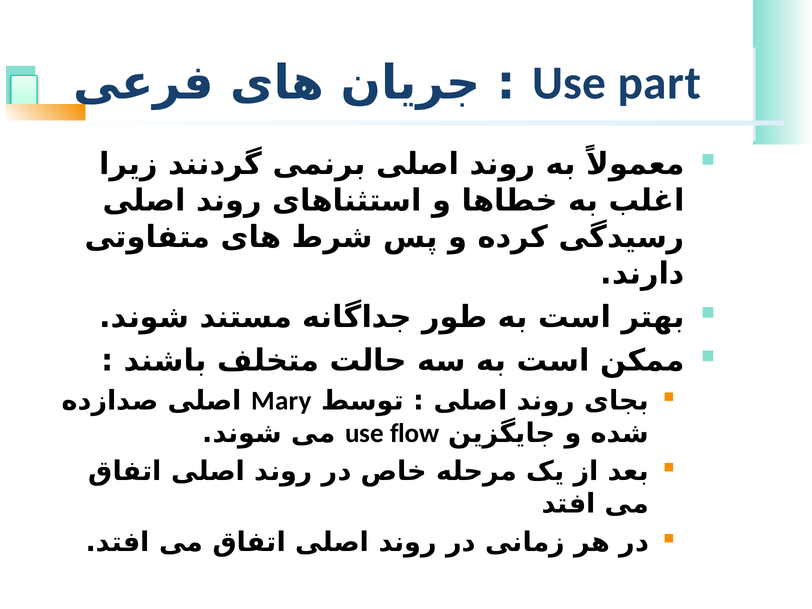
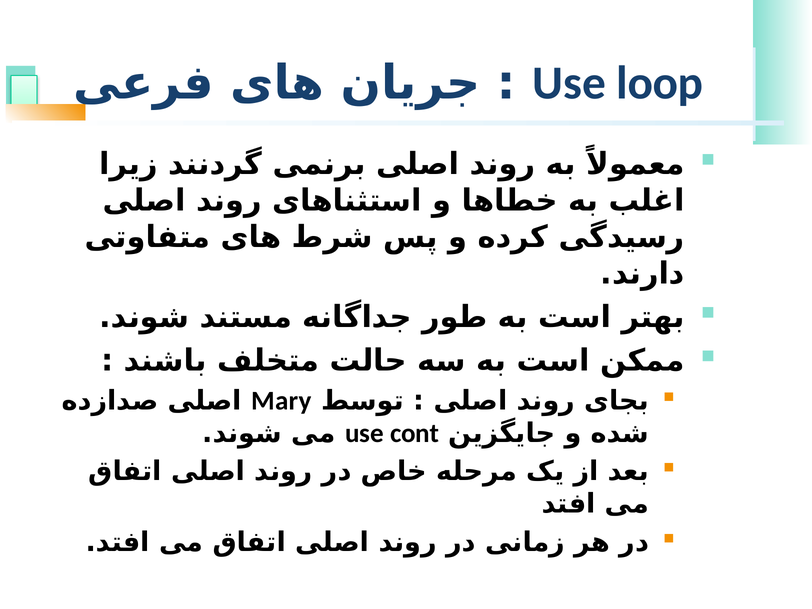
part: part -> loop
flow: flow -> cont
